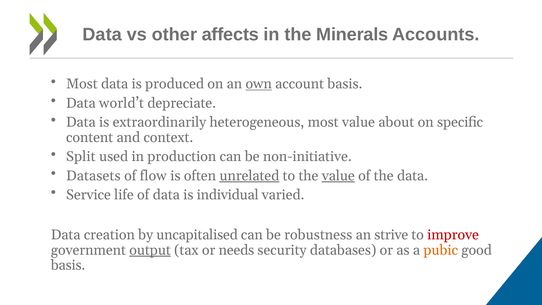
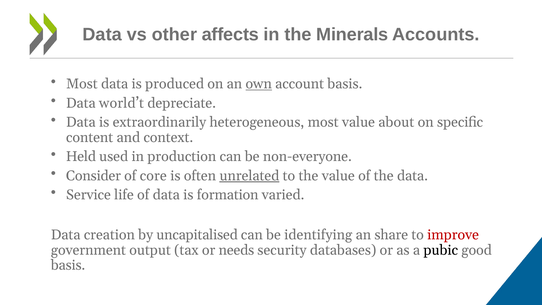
Split: Split -> Held
non-initiative: non-initiative -> non-everyone
Datasets: Datasets -> Consider
flow: flow -> core
value at (338, 176) underline: present -> none
individual: individual -> formation
robustness: robustness -> identifying
strive: strive -> share
output underline: present -> none
pubic colour: orange -> black
